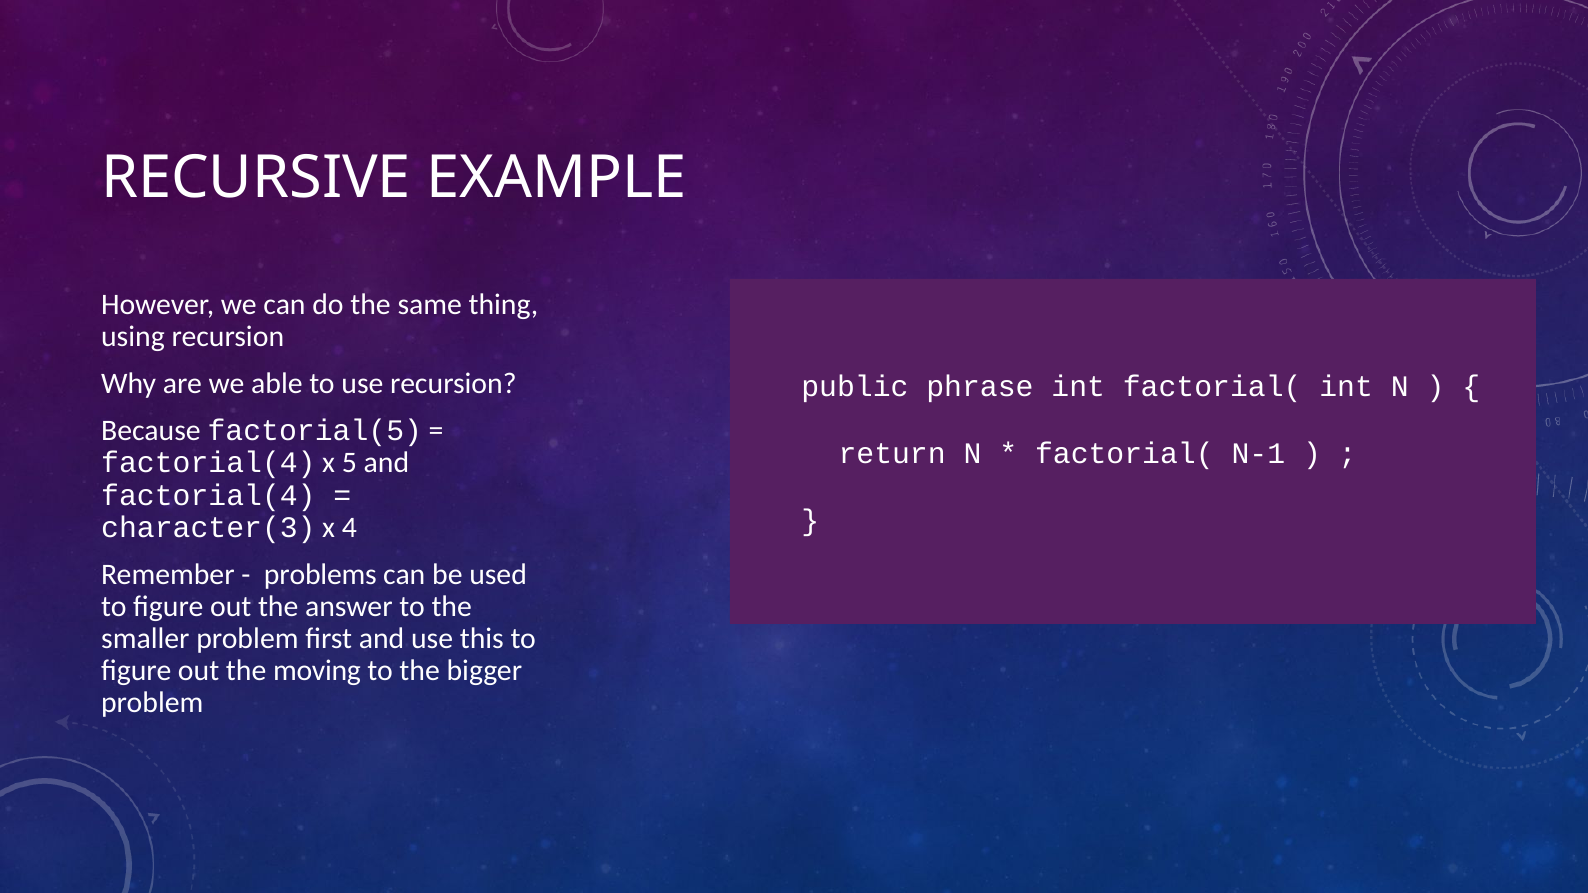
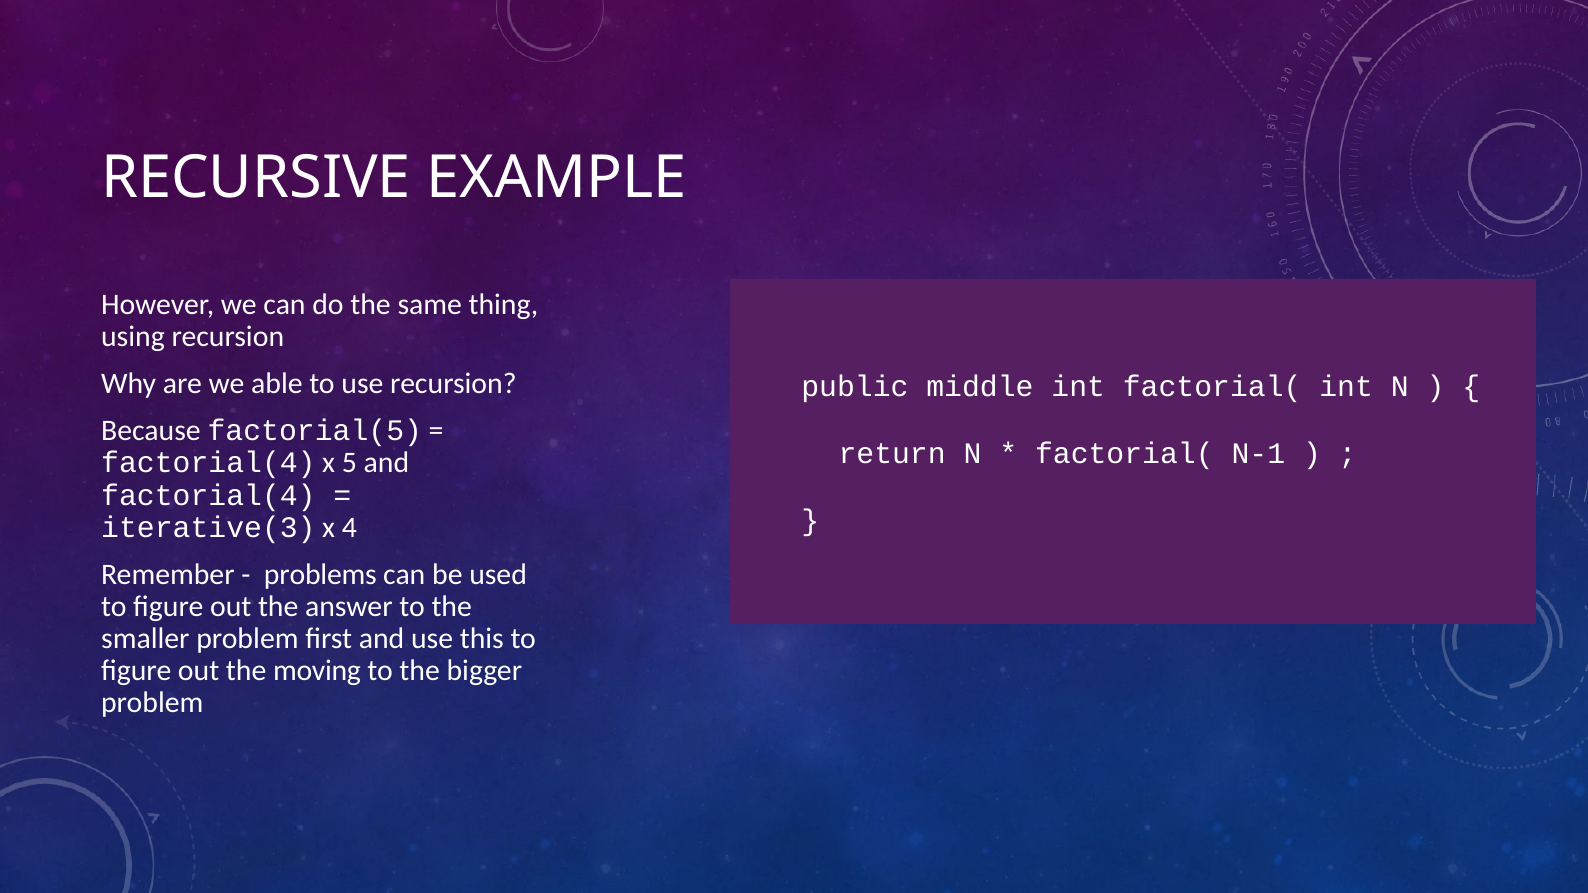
phrase: phrase -> middle
character(3: character(3 -> iterative(3
